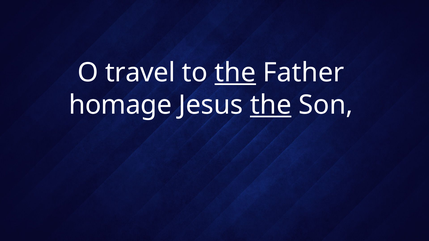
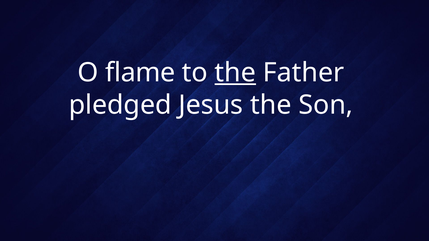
travel: travel -> flame
homage: homage -> pledged
the at (271, 105) underline: present -> none
